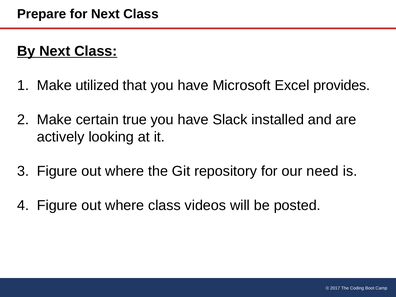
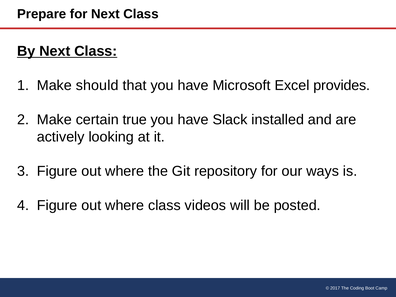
utilized: utilized -> should
need: need -> ways
